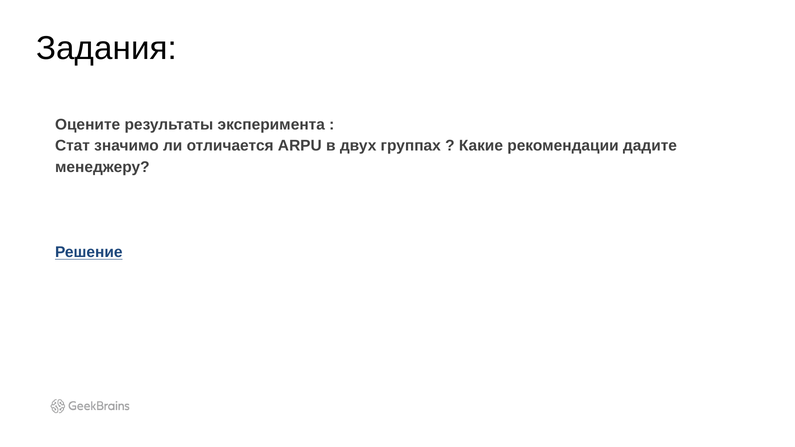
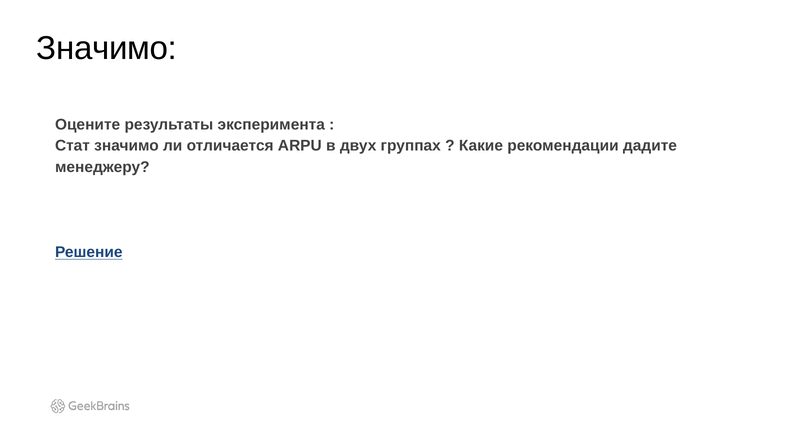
Задания at (107, 49): Задания -> Значимо
